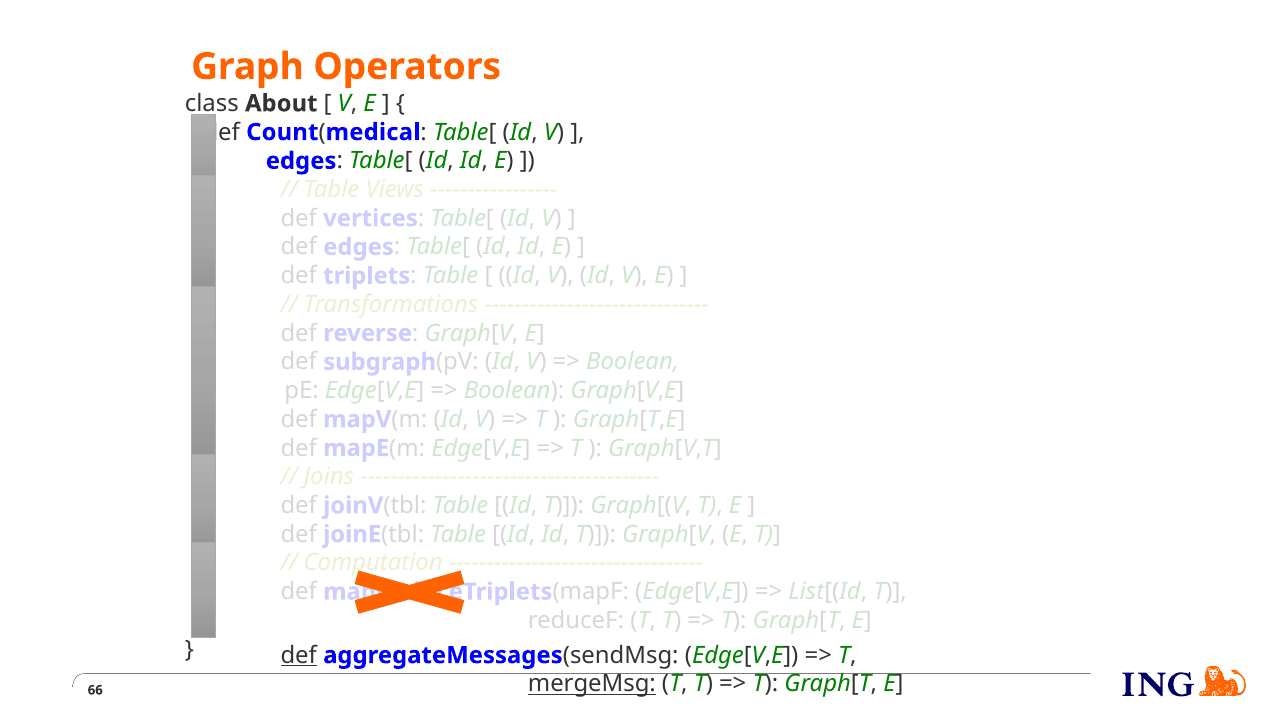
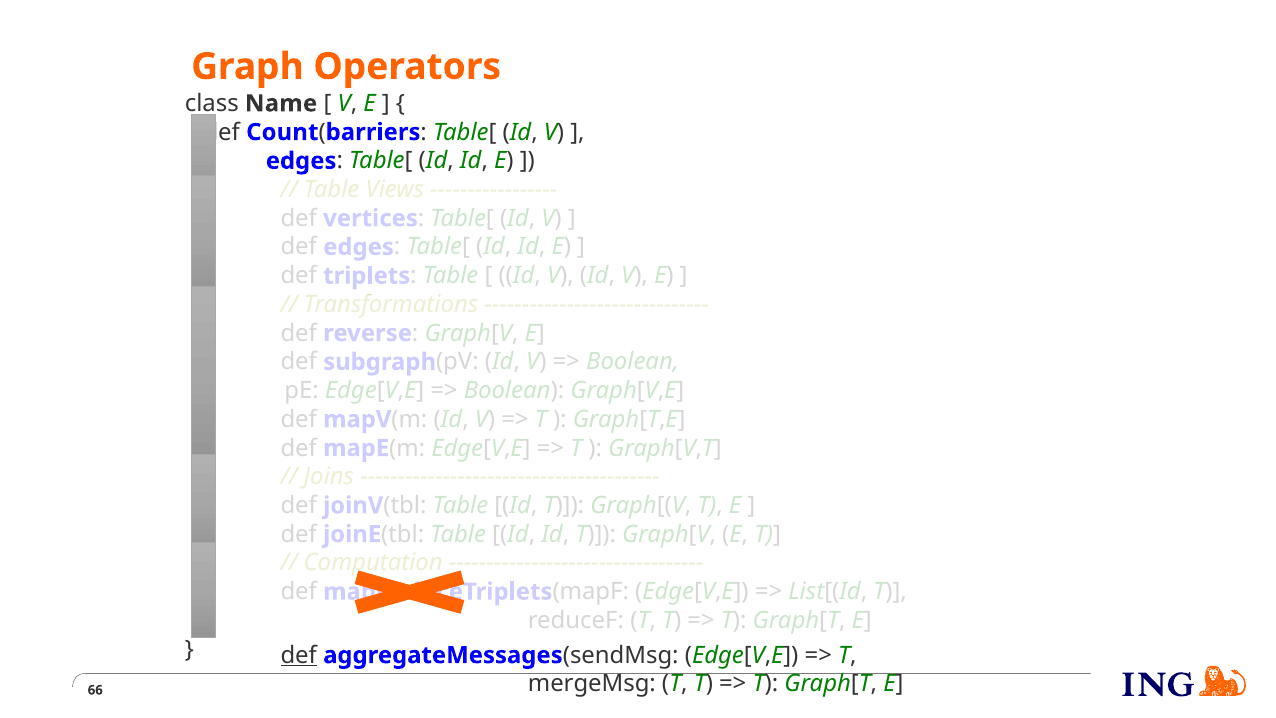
About: About -> Name
medical: medical -> barriers
mergeMsg underline: present -> none
